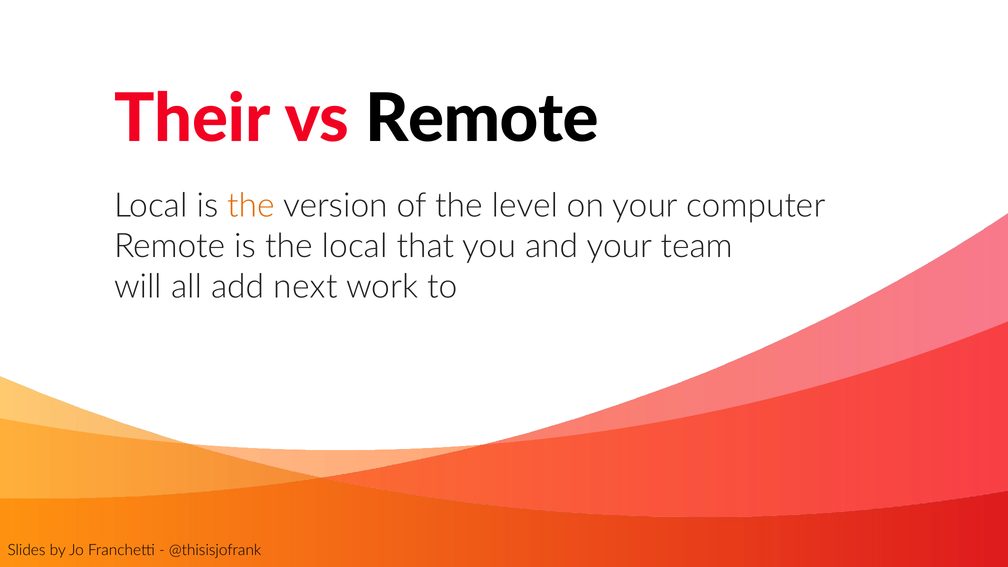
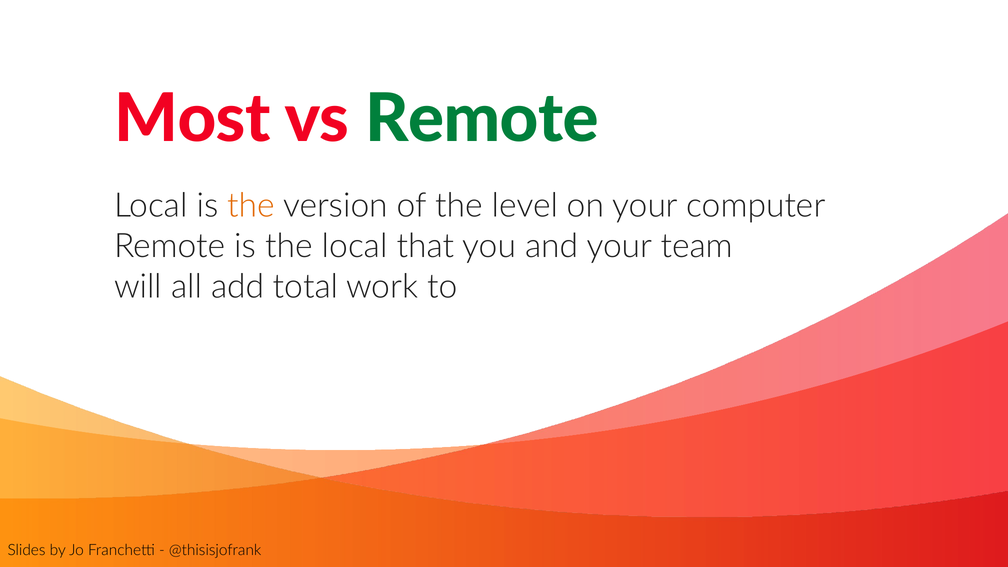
Their: Their -> Most
Remote at (482, 119) colour: black -> green
next: next -> total
